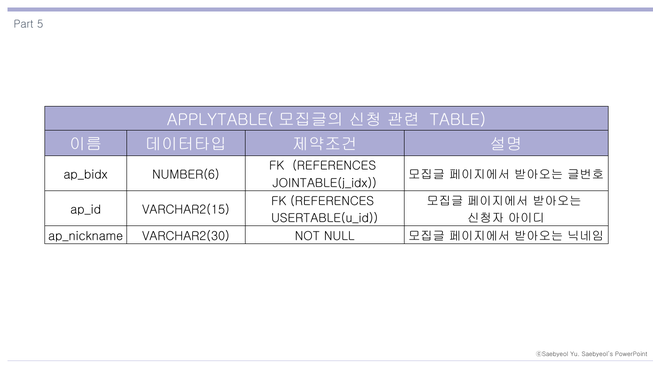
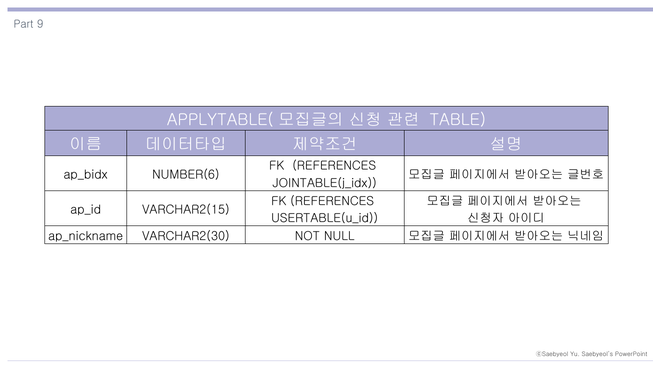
5: 5 -> 9
